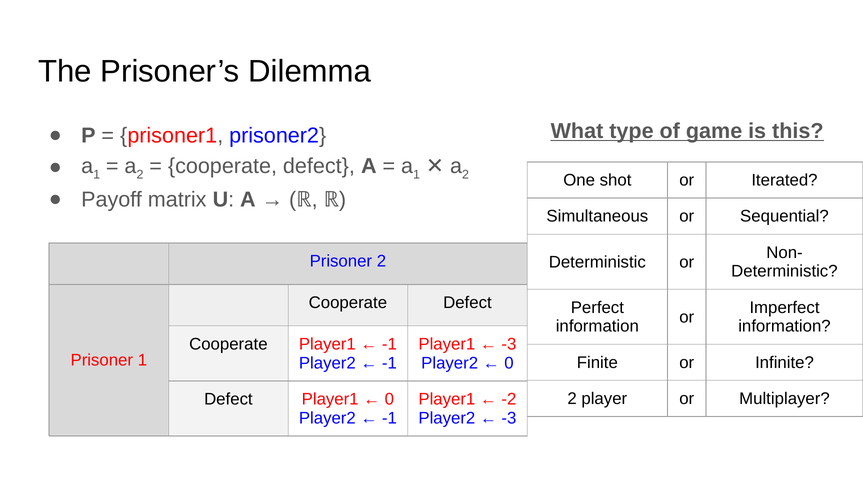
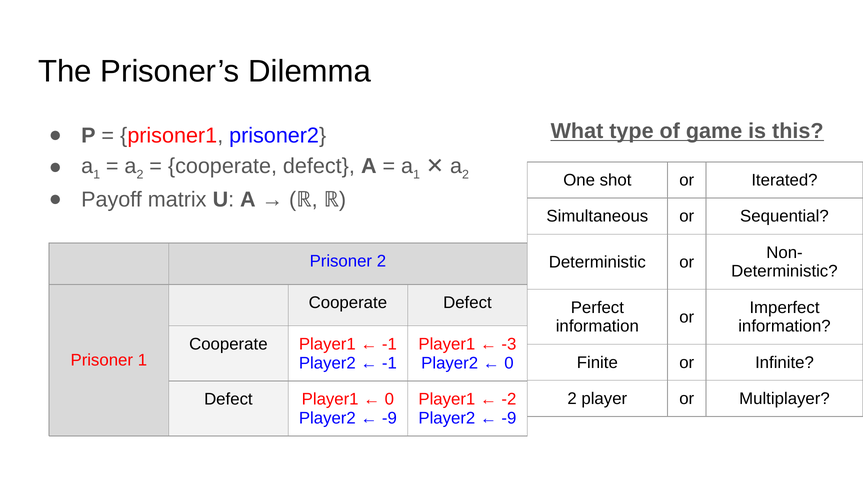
-1 at (389, 418): -1 -> -9
-3 at (509, 418): -3 -> -9
